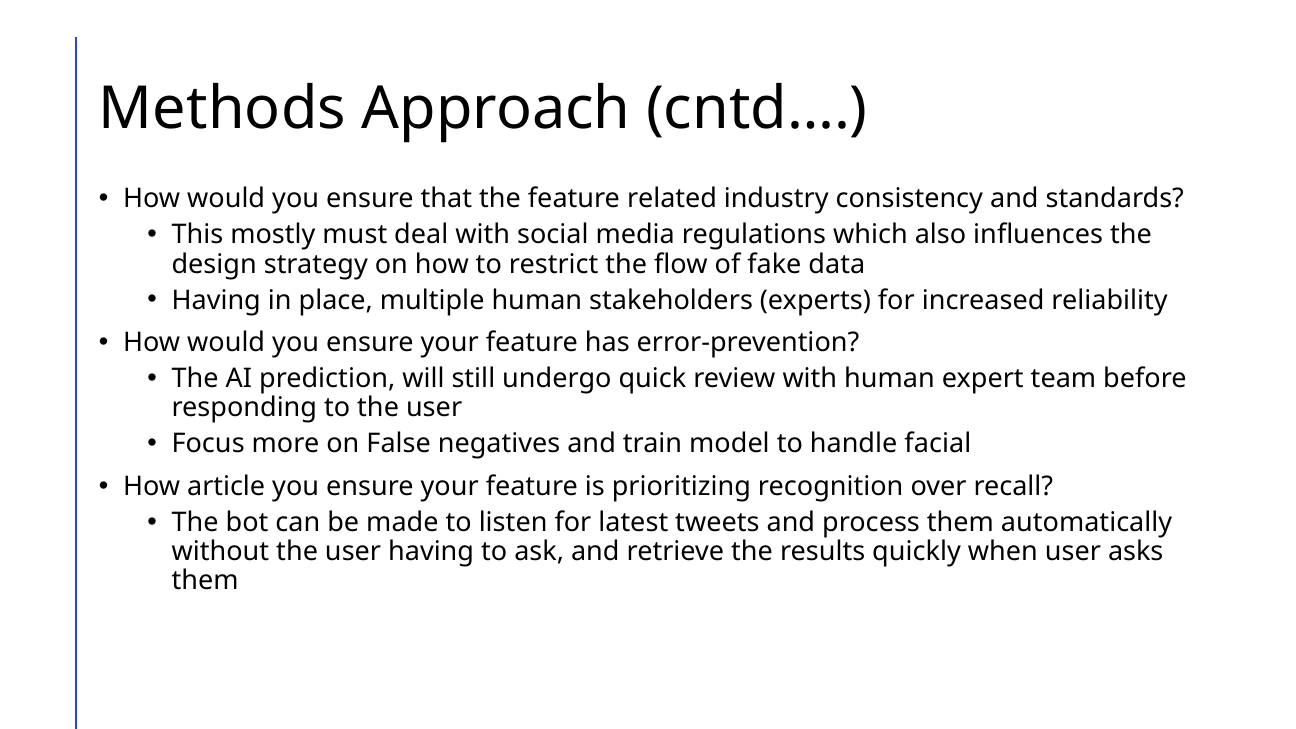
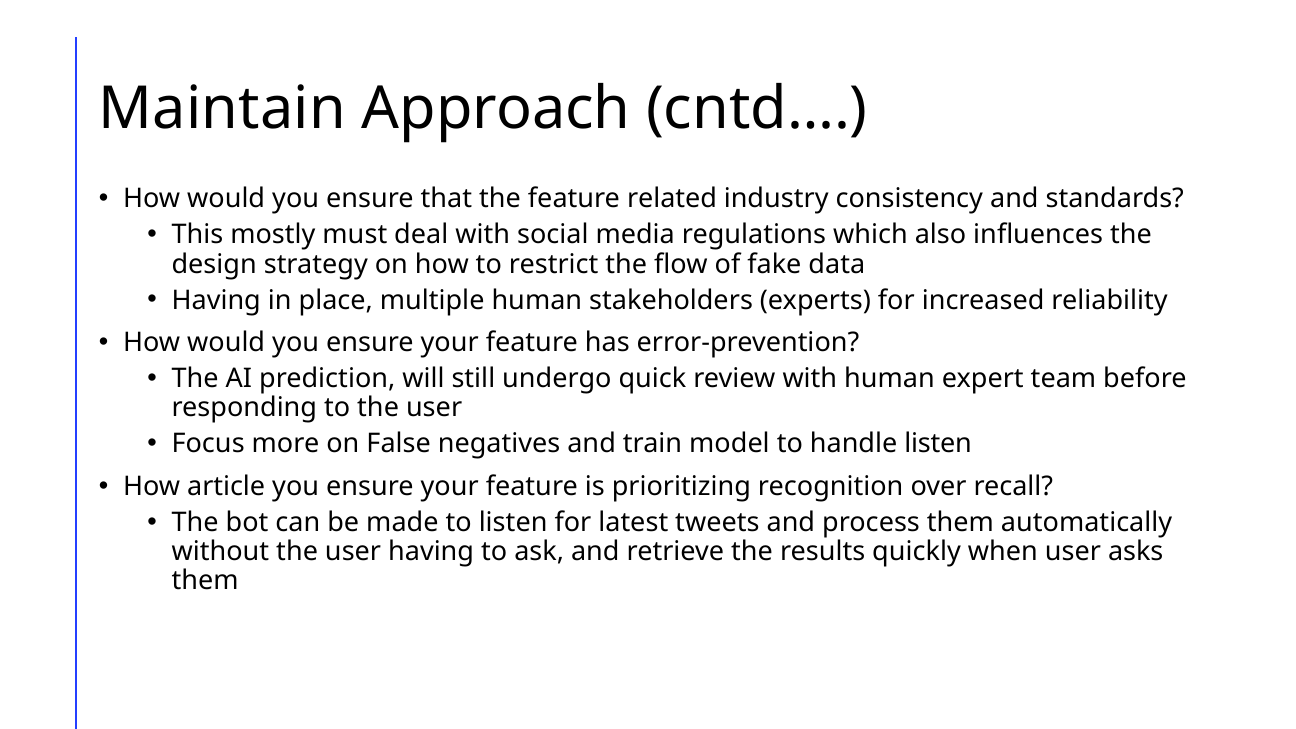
Methods: Methods -> Maintain
handle facial: facial -> listen
